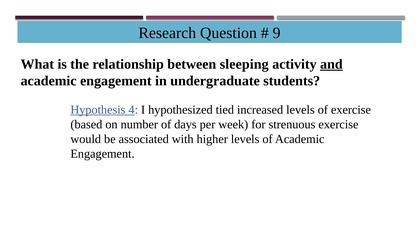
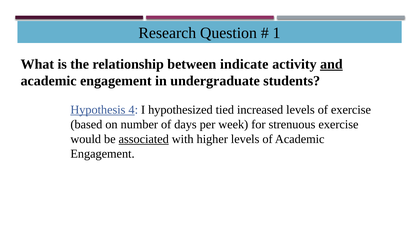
9: 9 -> 1
sleeping: sleeping -> indicate
associated underline: none -> present
